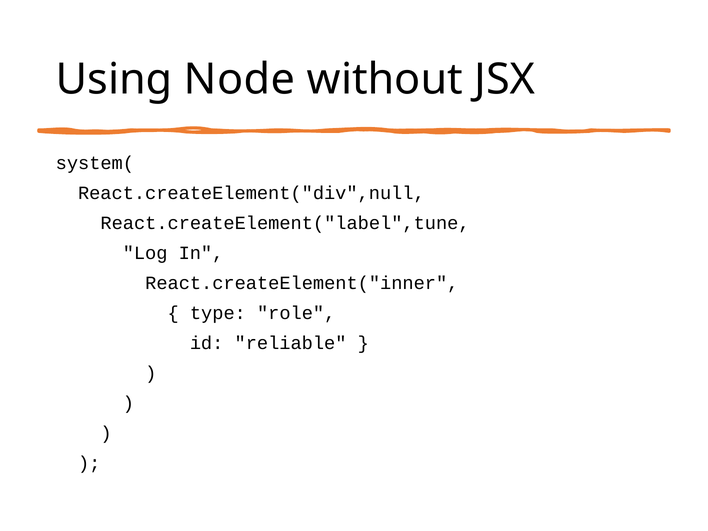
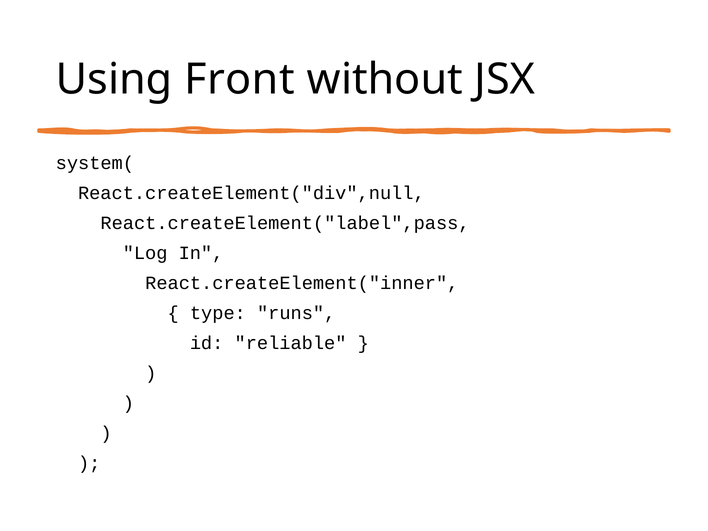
Node: Node -> Front
React.createElement("label",tune: React.createElement("label",tune -> React.createElement("label",pass
role: role -> runs
